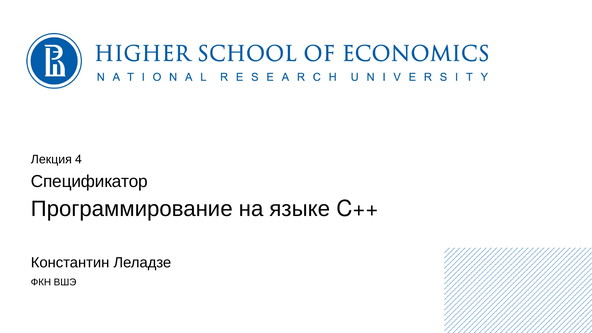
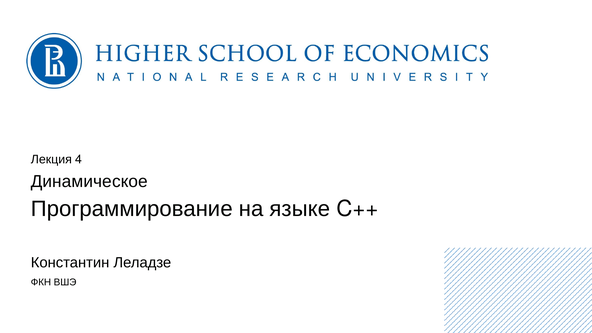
Спецификатор: Спецификатор -> Динамическое
